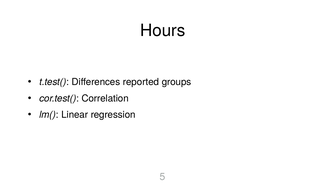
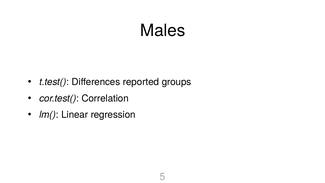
Hours: Hours -> Males
